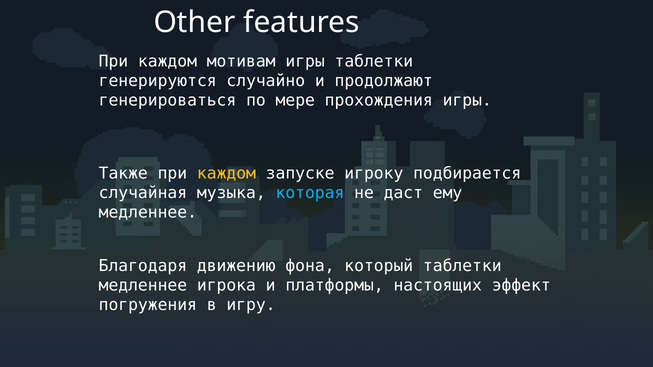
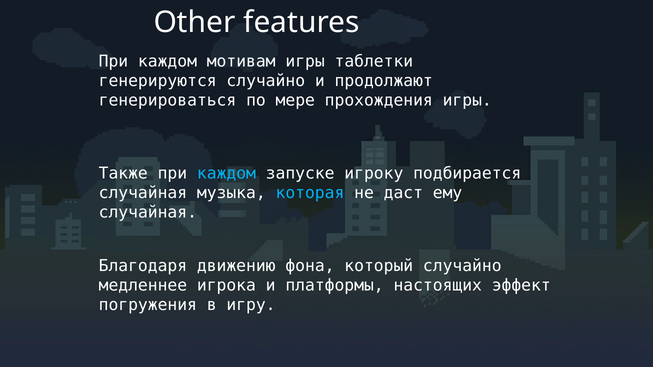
каждом at (226, 174) colour: yellow -> light blue
медленнее at (148, 213): медленнее -> случайная
который таблетки: таблетки -> случайно
